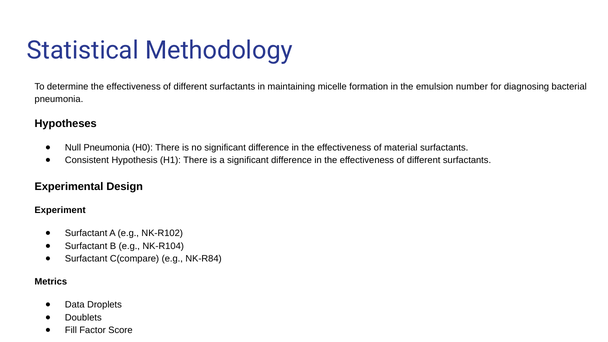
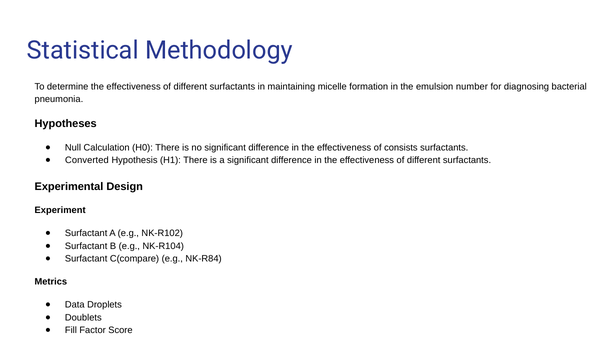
Null Pneumonia: Pneumonia -> Calculation
material: material -> consists
Consistent: Consistent -> Converted
